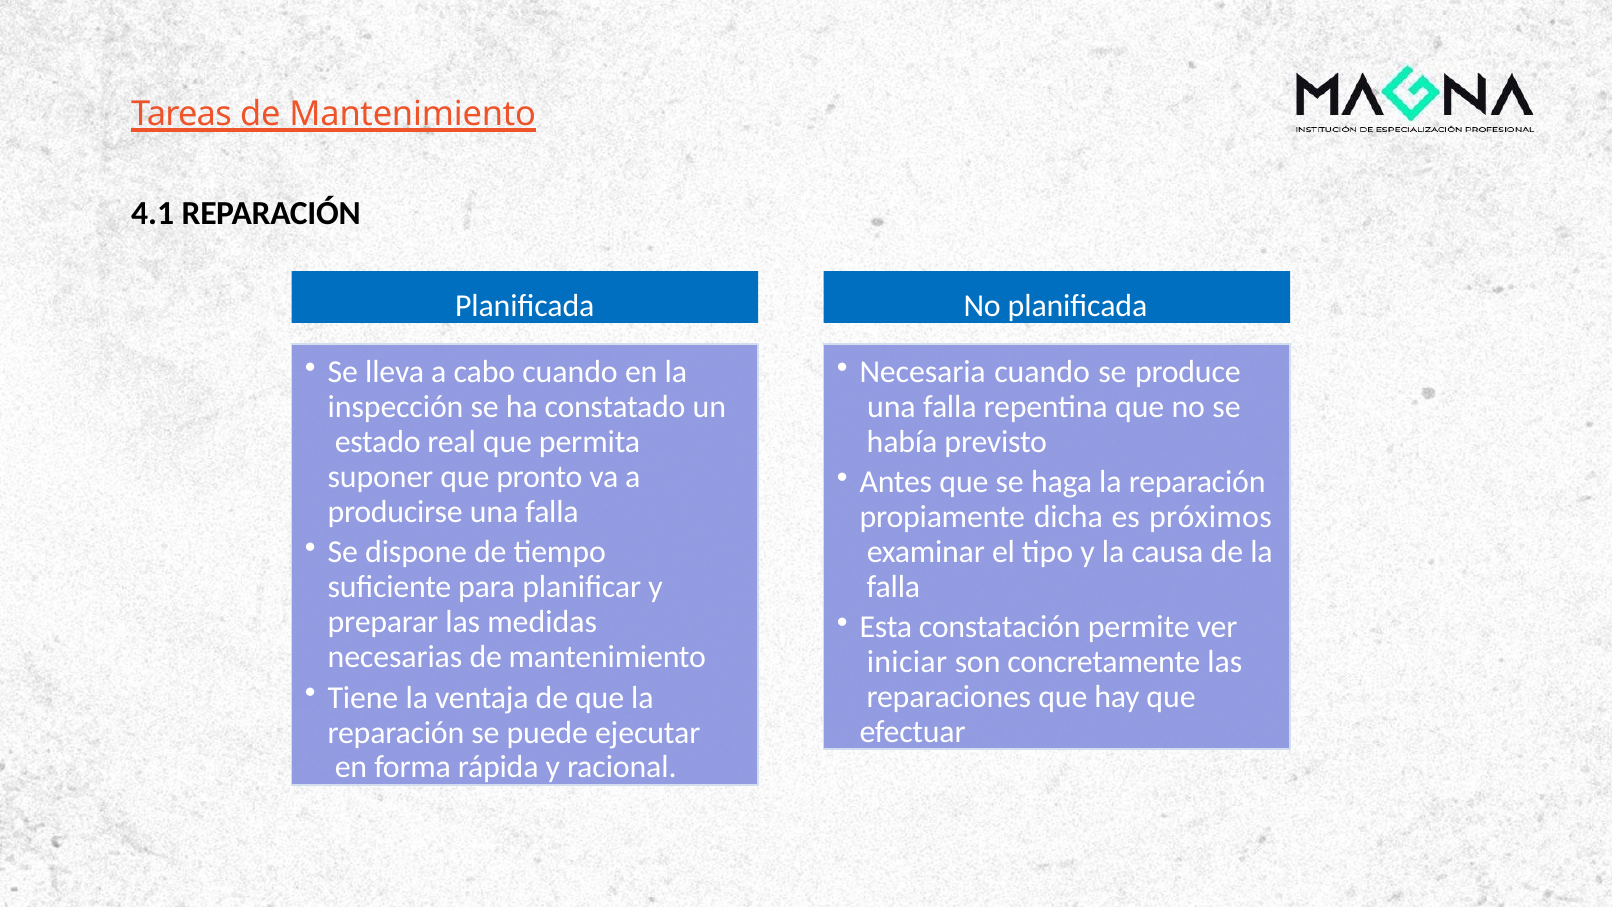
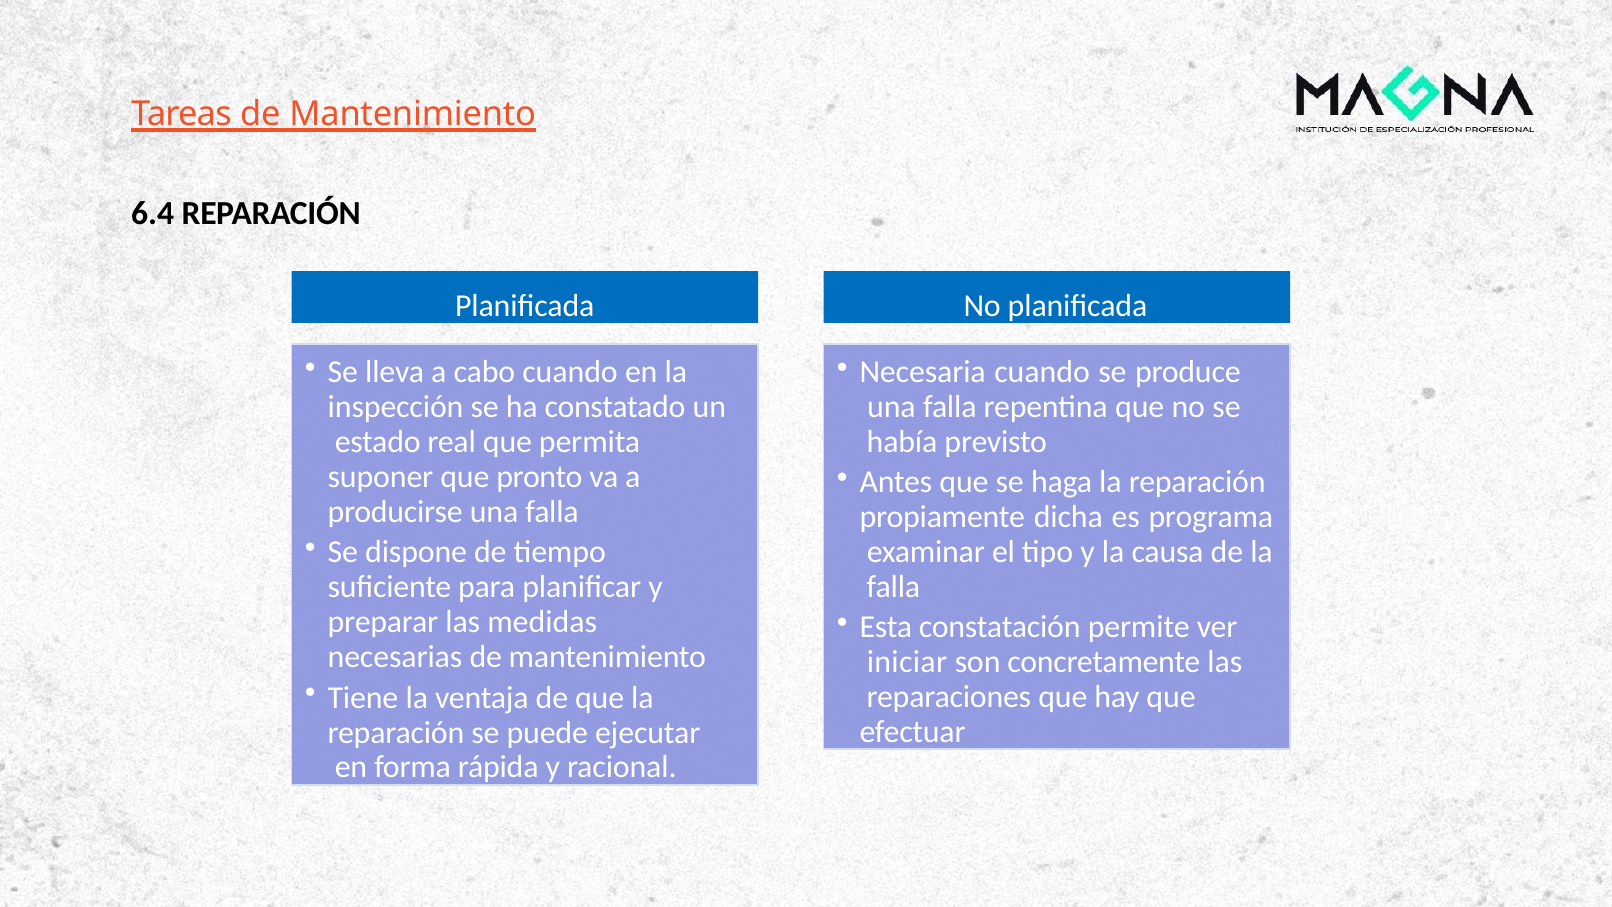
4.1: 4.1 -> 6.4
próximos: próximos -> programa
